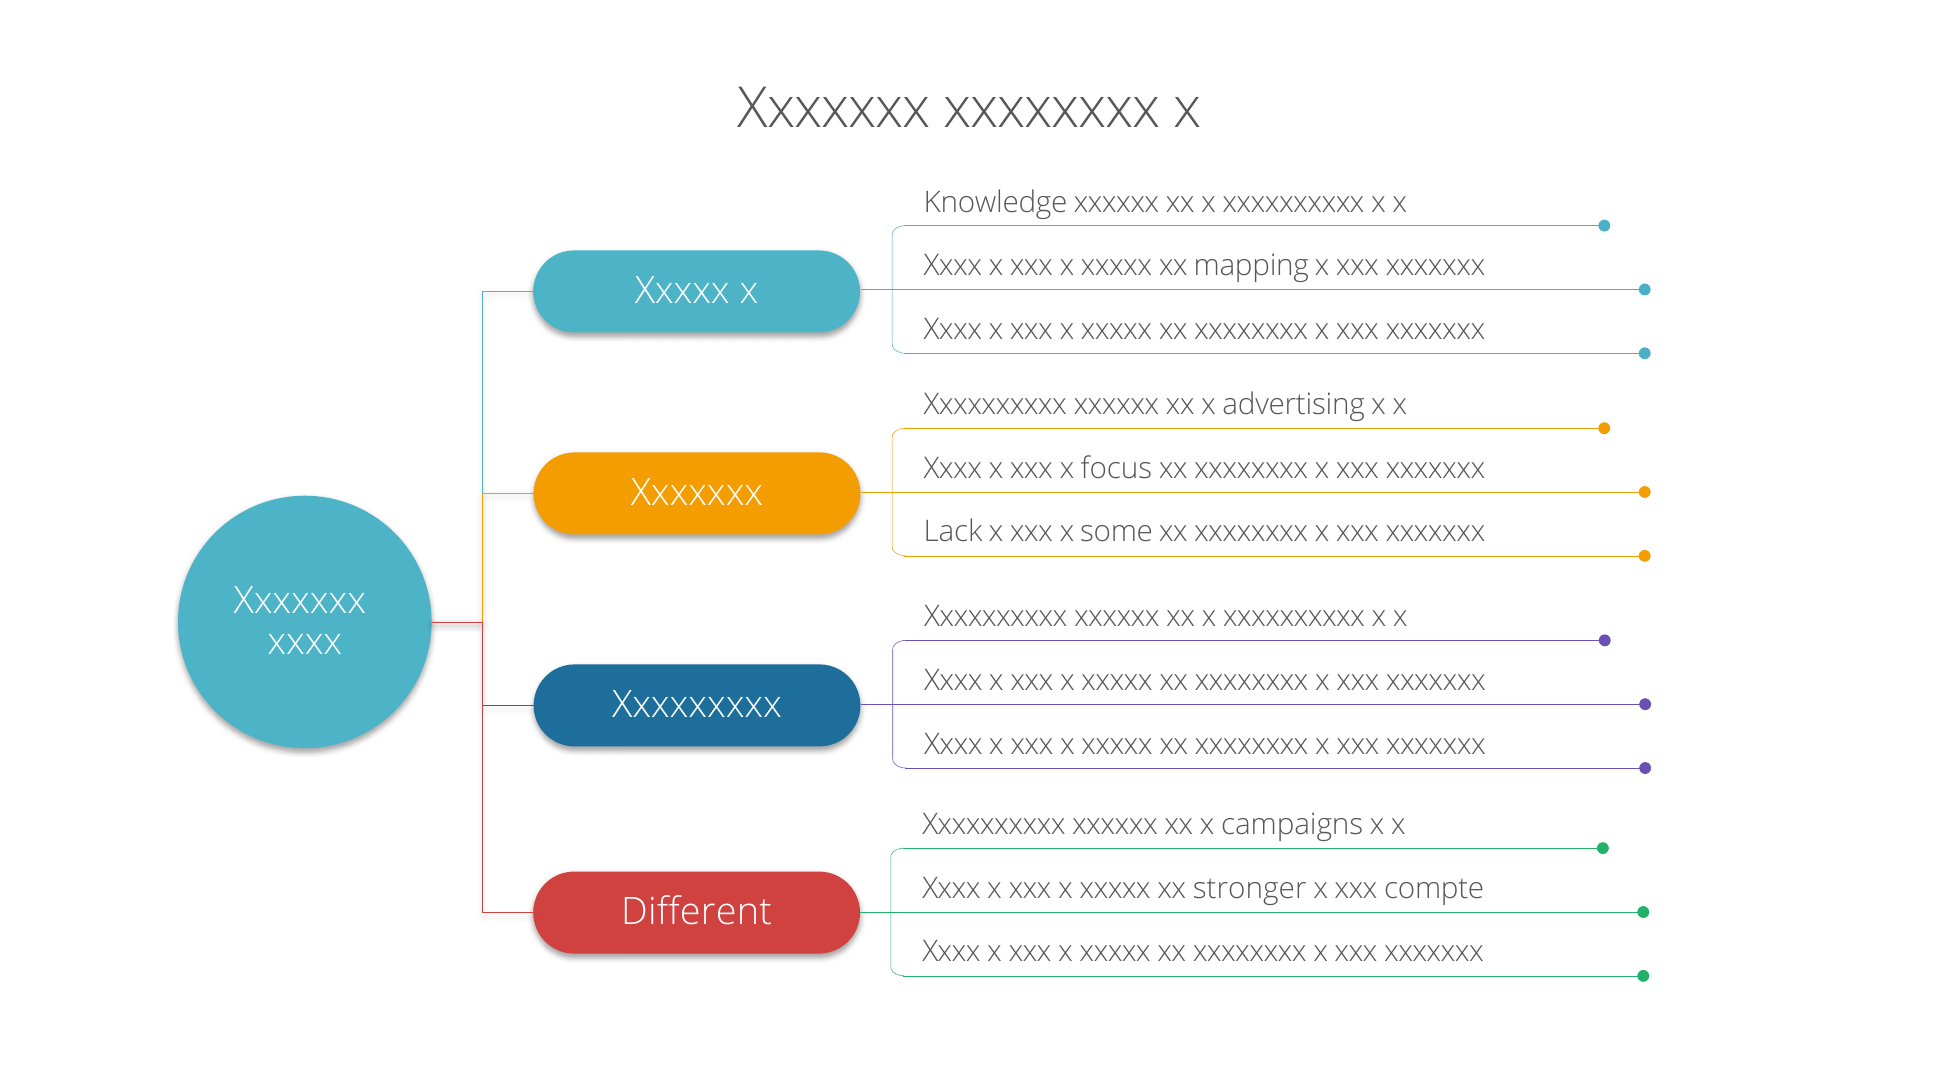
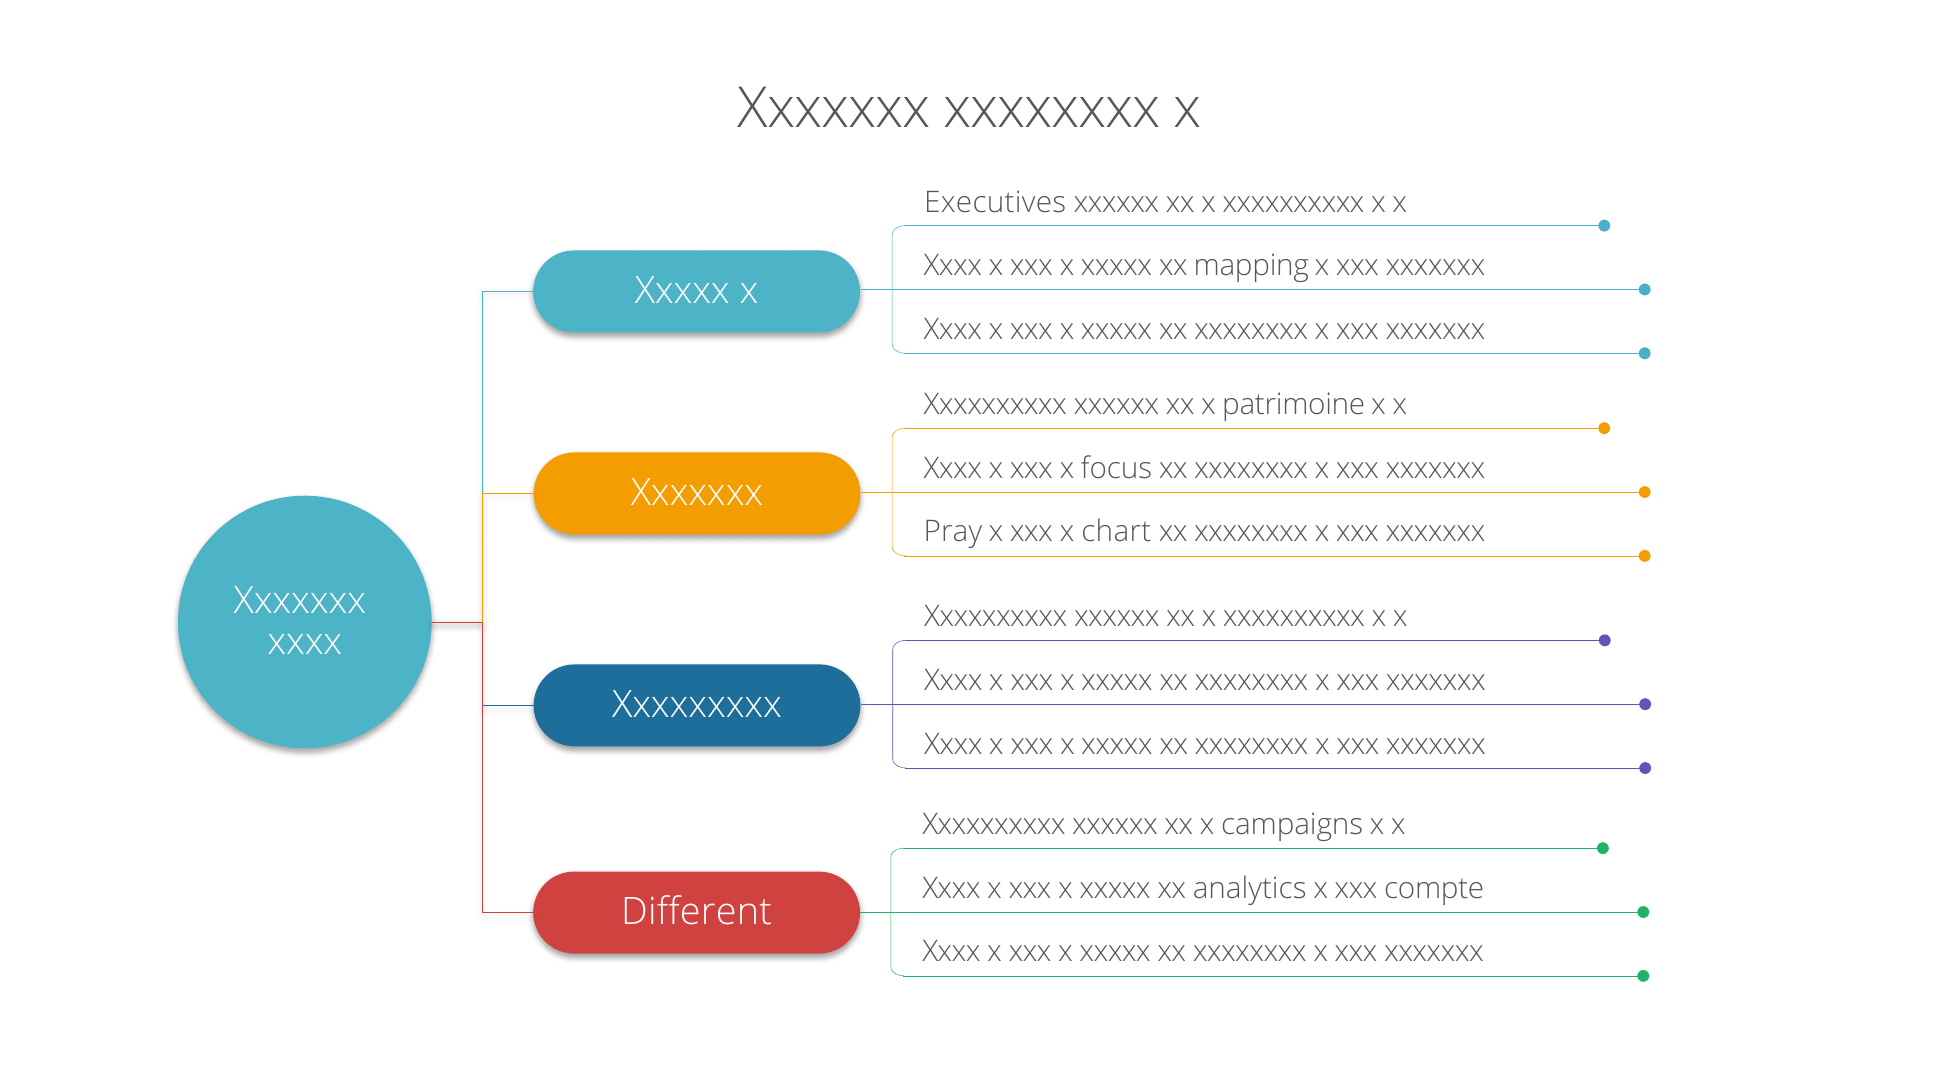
Knowledge: Knowledge -> Executives
advertising: advertising -> patrimoine
Lack: Lack -> Pray
some: some -> chart
stronger: stronger -> analytics
